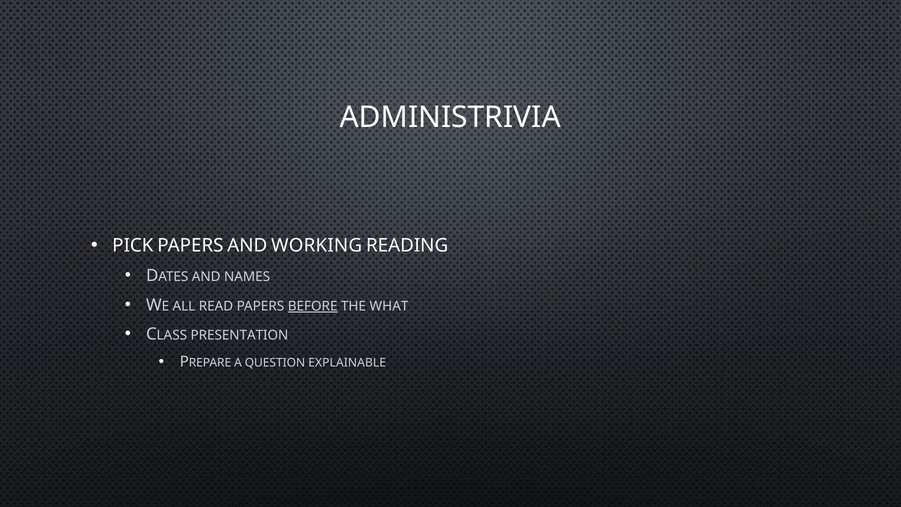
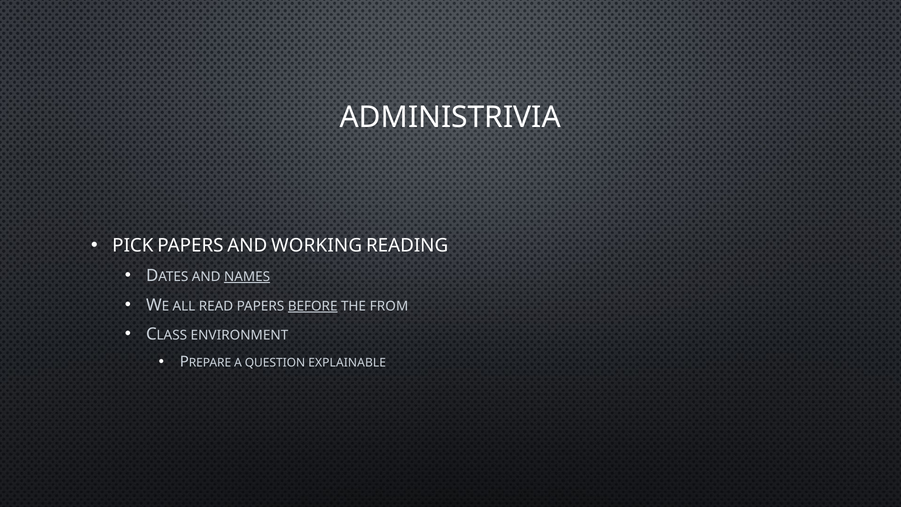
NAMES underline: none -> present
WHAT: WHAT -> FROM
PRESENTATION: PRESENTATION -> ENVIRONMENT
